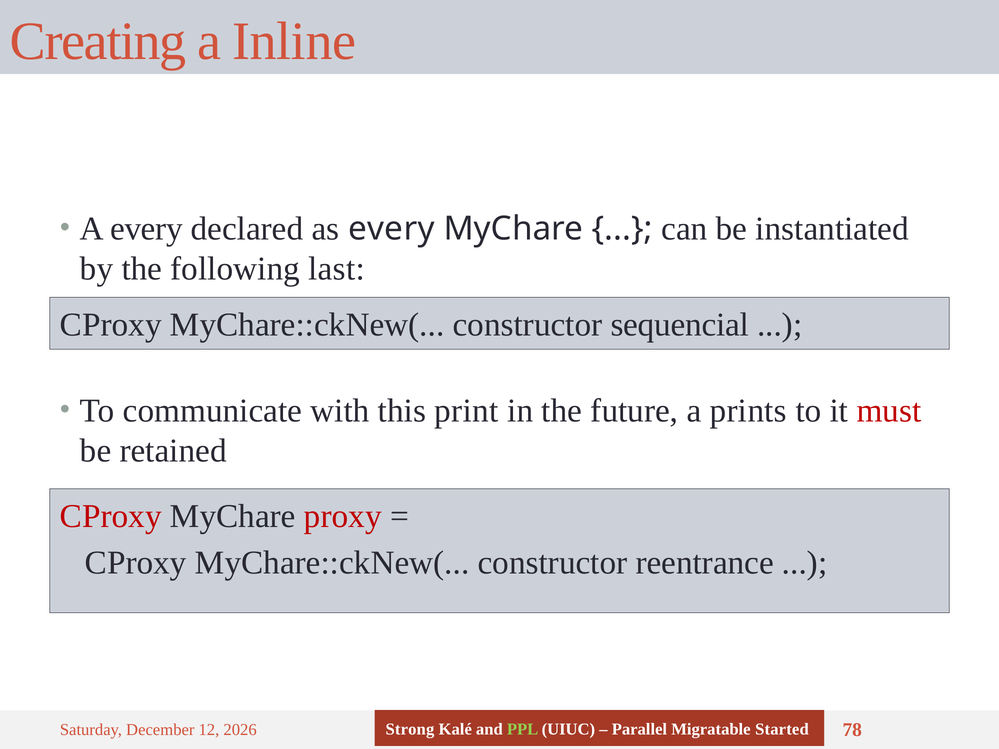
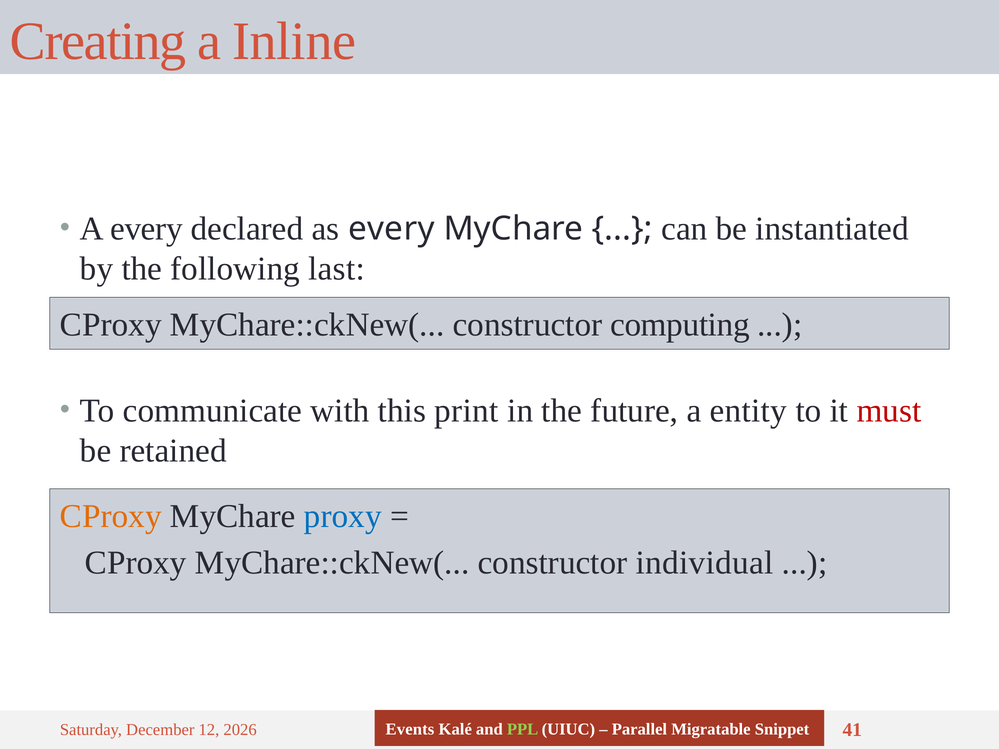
sequencial: sequencial -> computing
prints: prints -> entity
CProxy at (111, 516) colour: red -> orange
proxy colour: red -> blue
reentrance: reentrance -> individual
Strong: Strong -> Events
Started: Started -> Snippet
78: 78 -> 41
